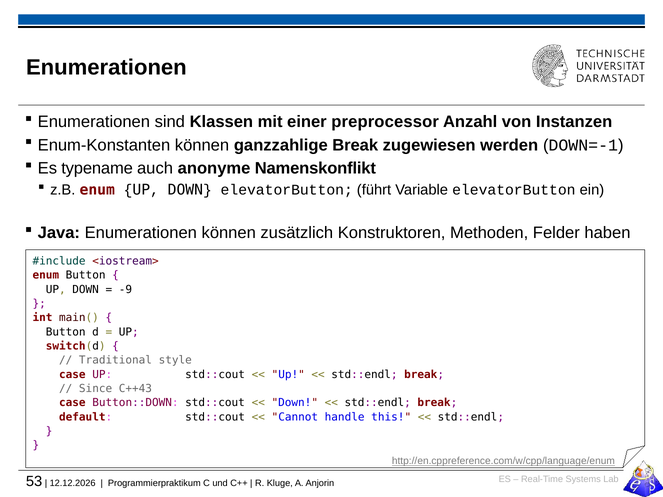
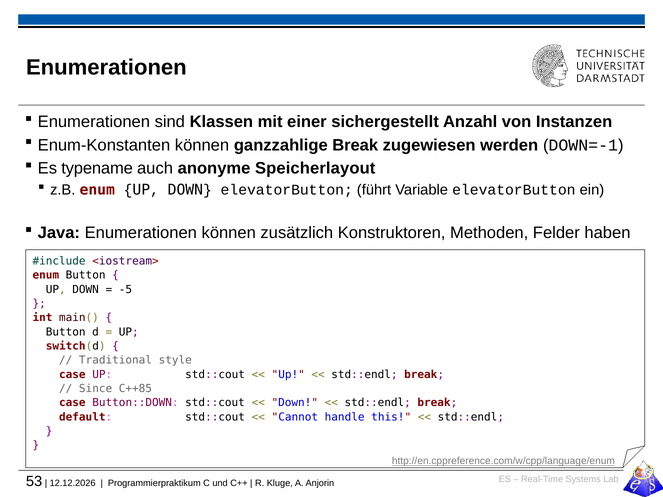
preprocessor: preprocessor -> sichergestellt
Namenskonflikt: Namenskonflikt -> Speicherlayout
-9: -9 -> -5
C++43: C++43 -> C++85
